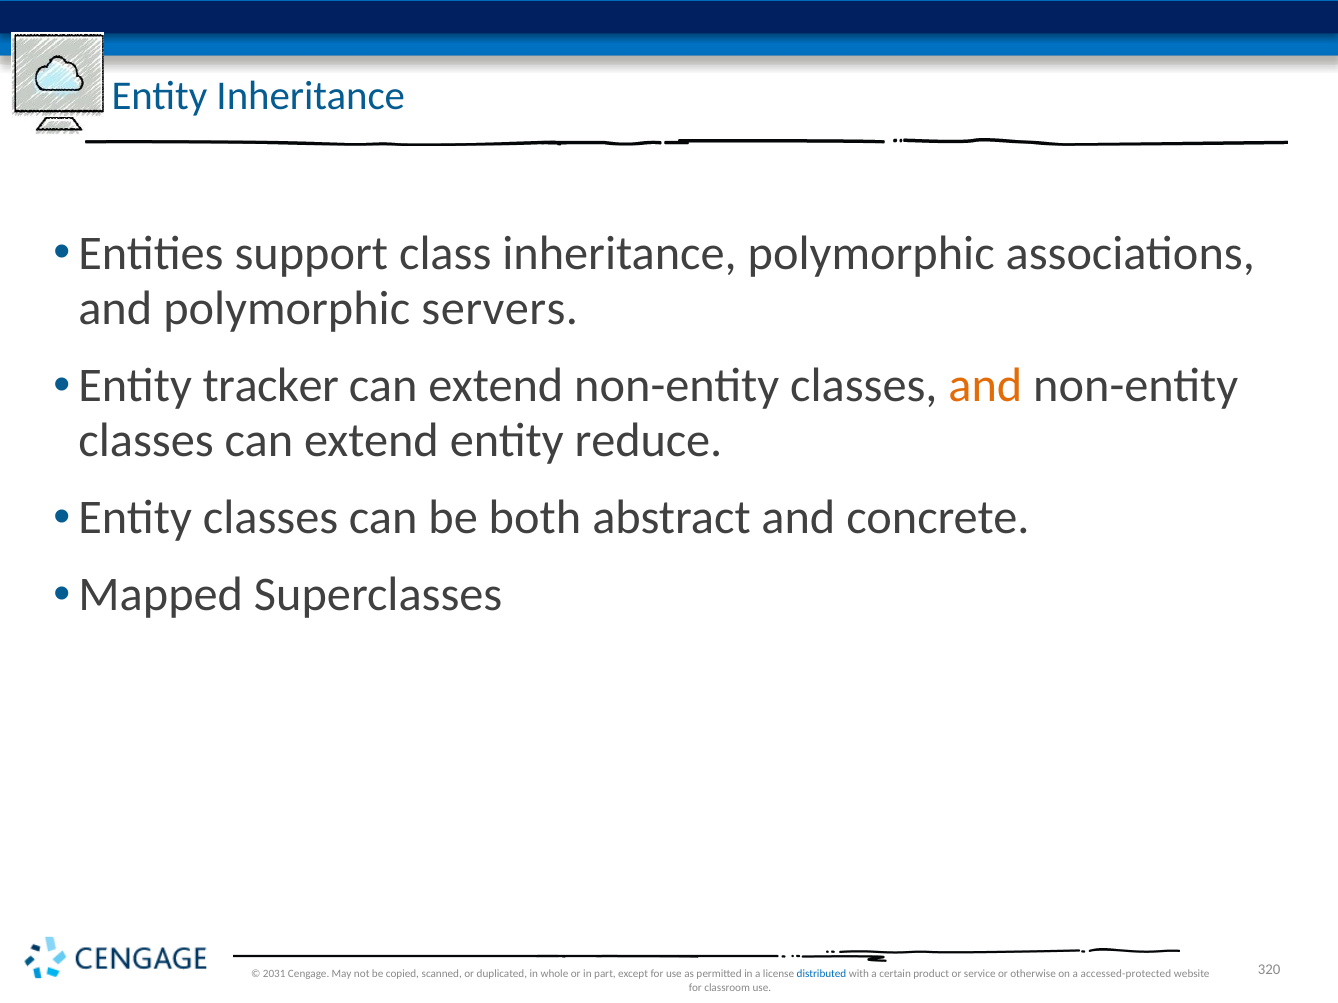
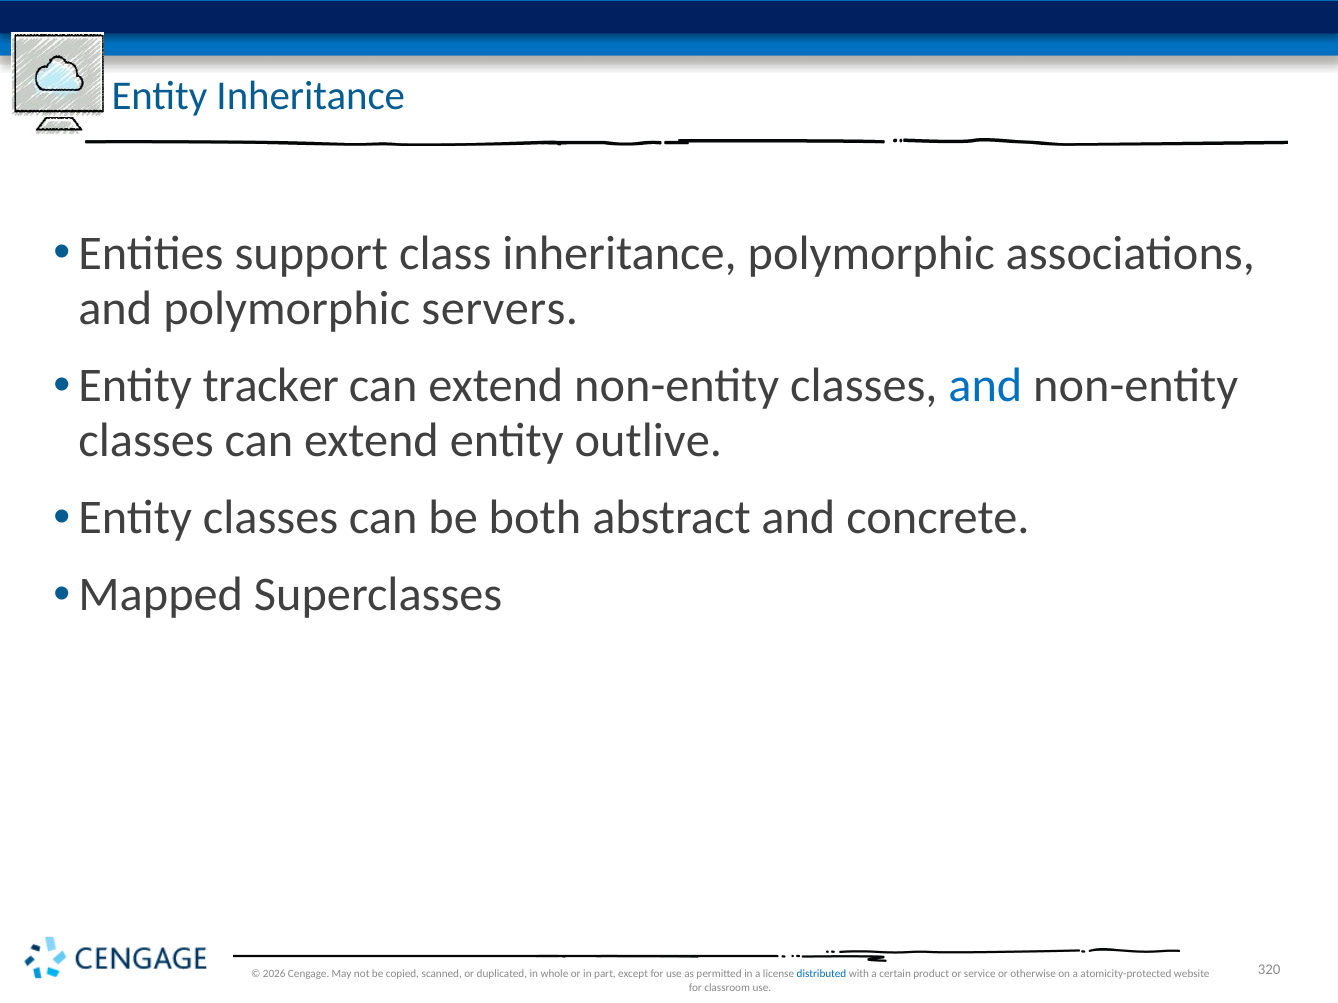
and at (985, 386) colour: orange -> blue
reduce: reduce -> outlive
2031: 2031 -> 2026
accessed-protected: accessed-protected -> atomicity-protected
